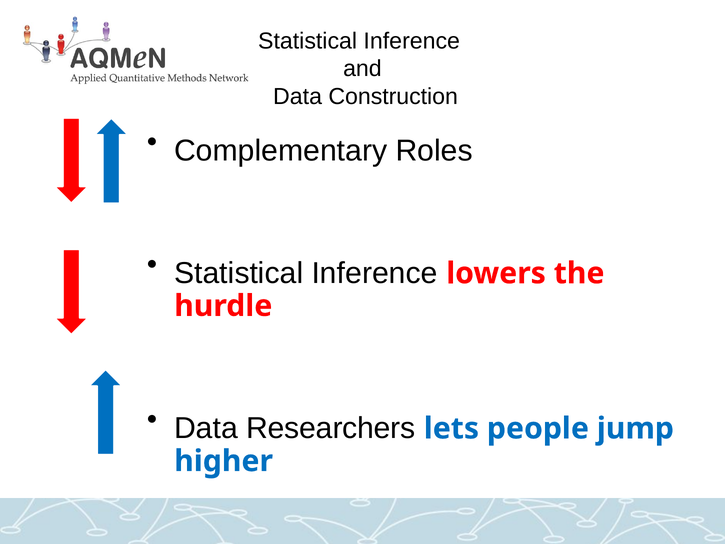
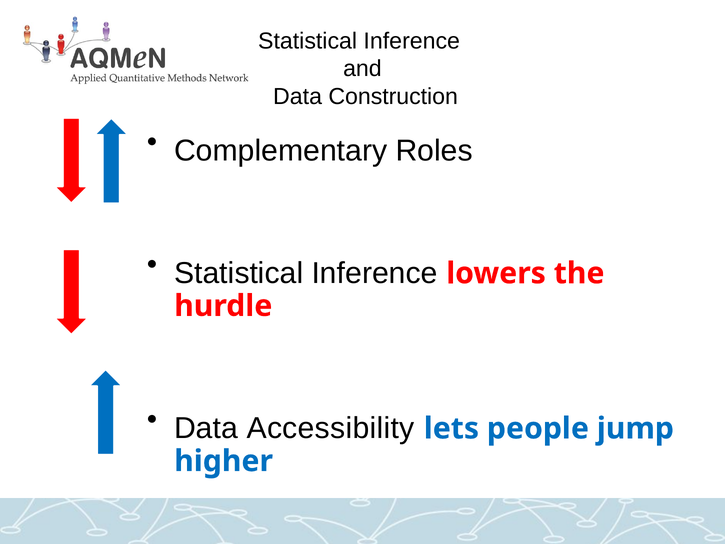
Researchers: Researchers -> Accessibility
